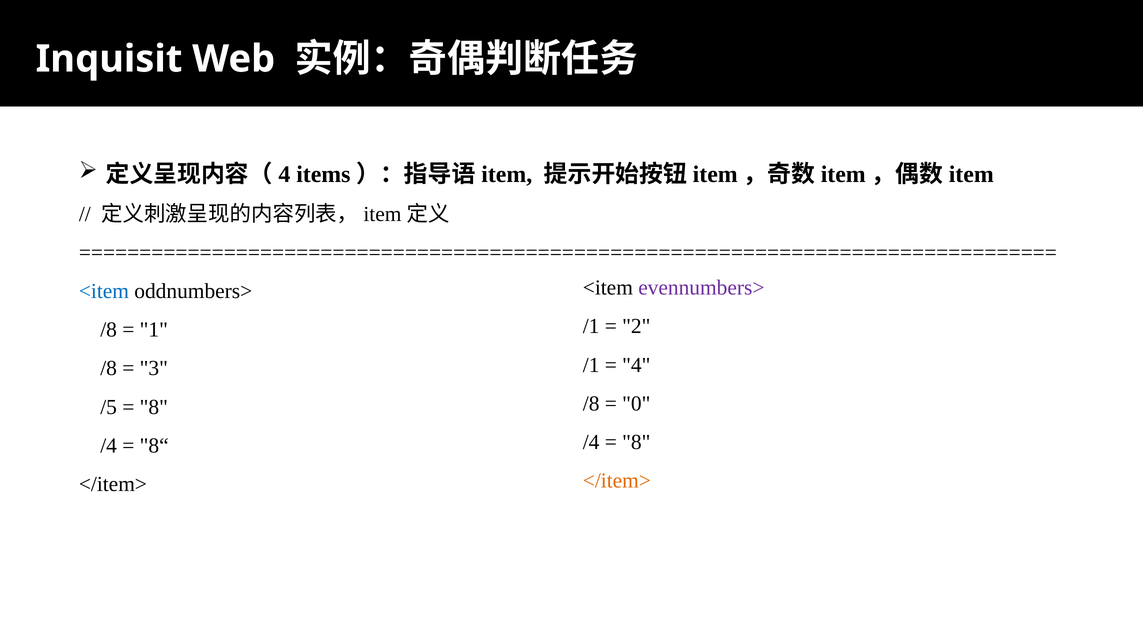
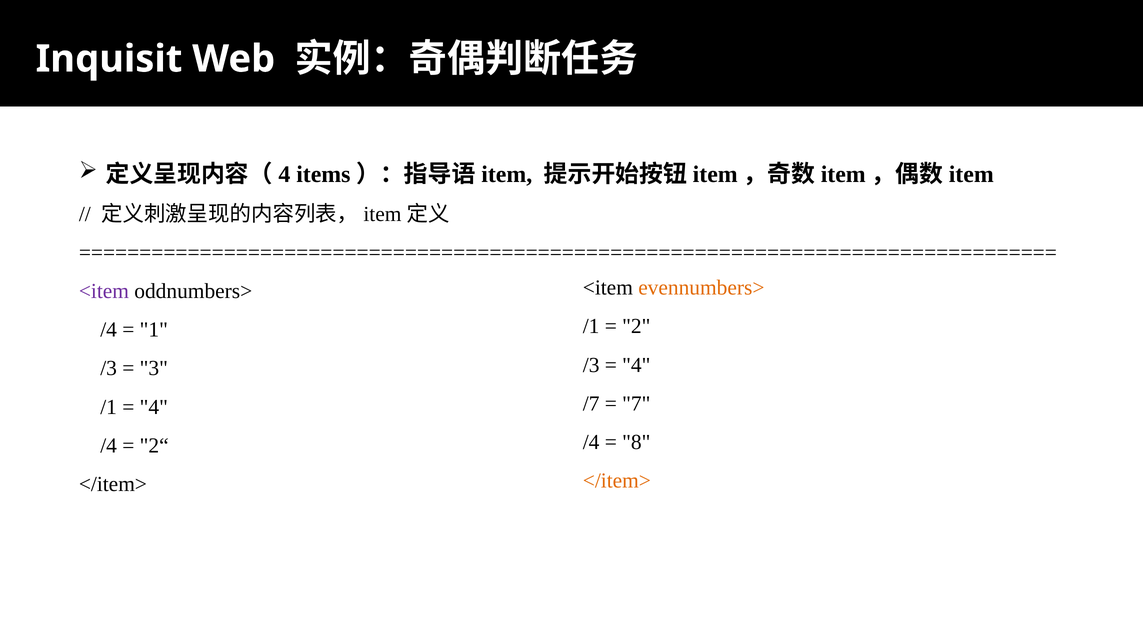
evennumbers> colour: purple -> orange
<item at (104, 291) colour: blue -> purple
/8 at (109, 330): /8 -> /4
/1 at (591, 365): /1 -> /3
/8 at (109, 368): /8 -> /3
/8 at (591, 404): /8 -> /7
0: 0 -> 7
/5 at (109, 407): /5 -> /1
8 at (154, 407): 8 -> 4
8“: 8“ -> 2“
